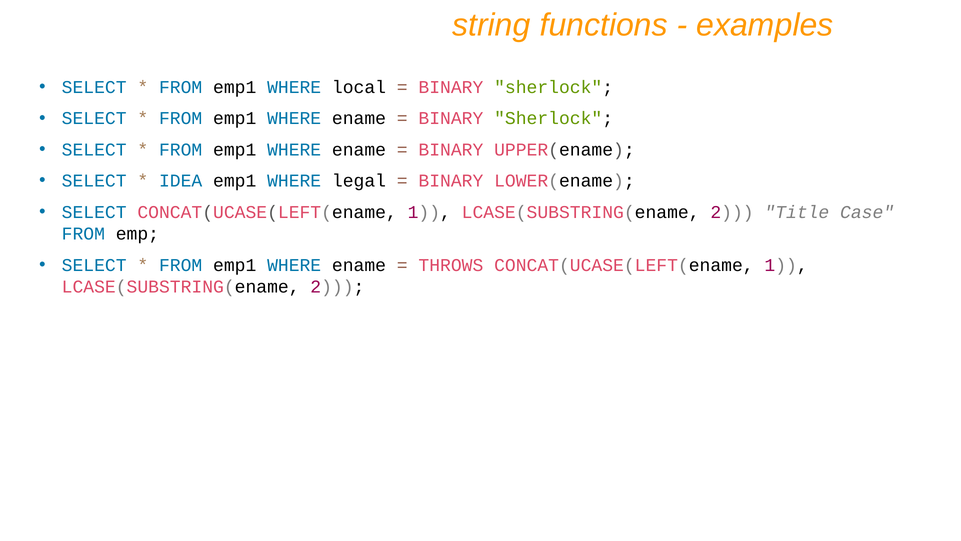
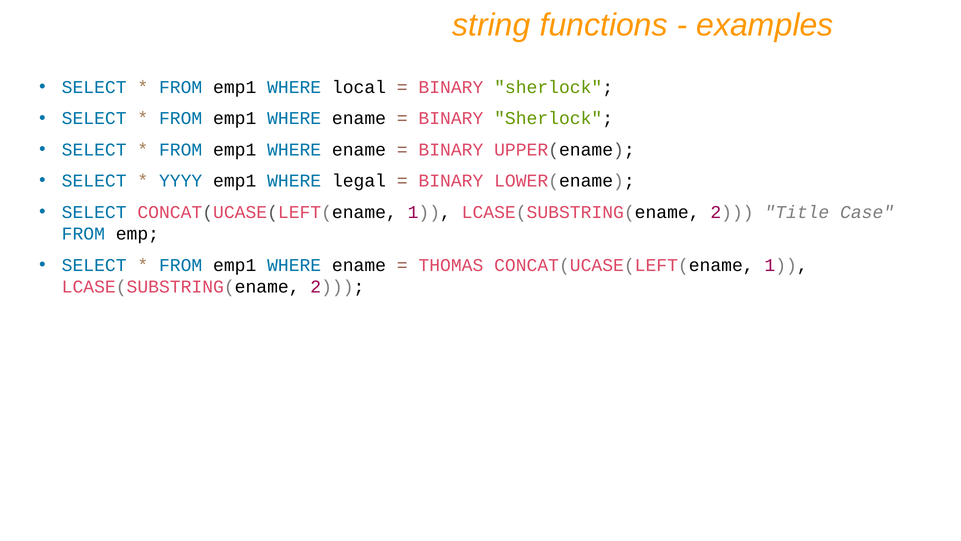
IDEA: IDEA -> YYYY
THROWS: THROWS -> THOMAS
